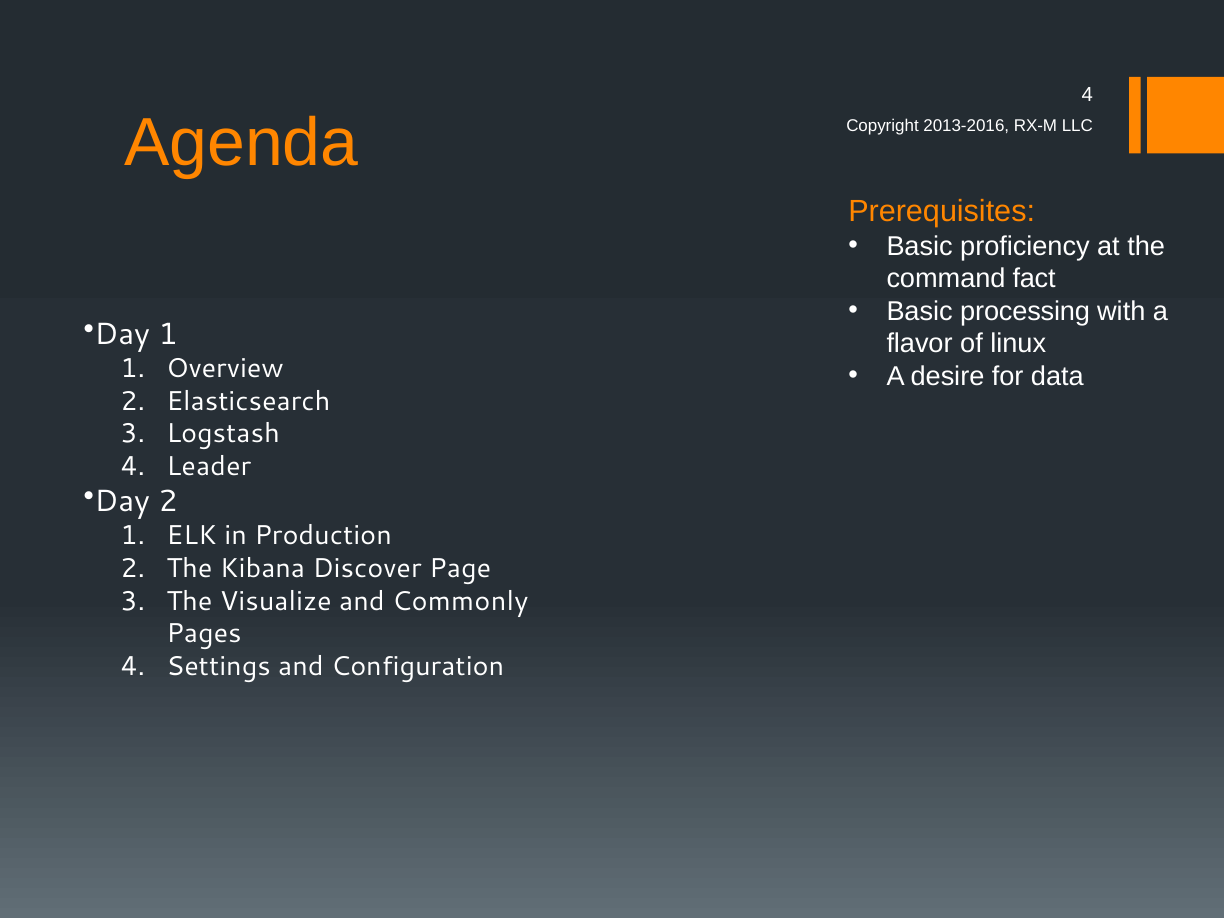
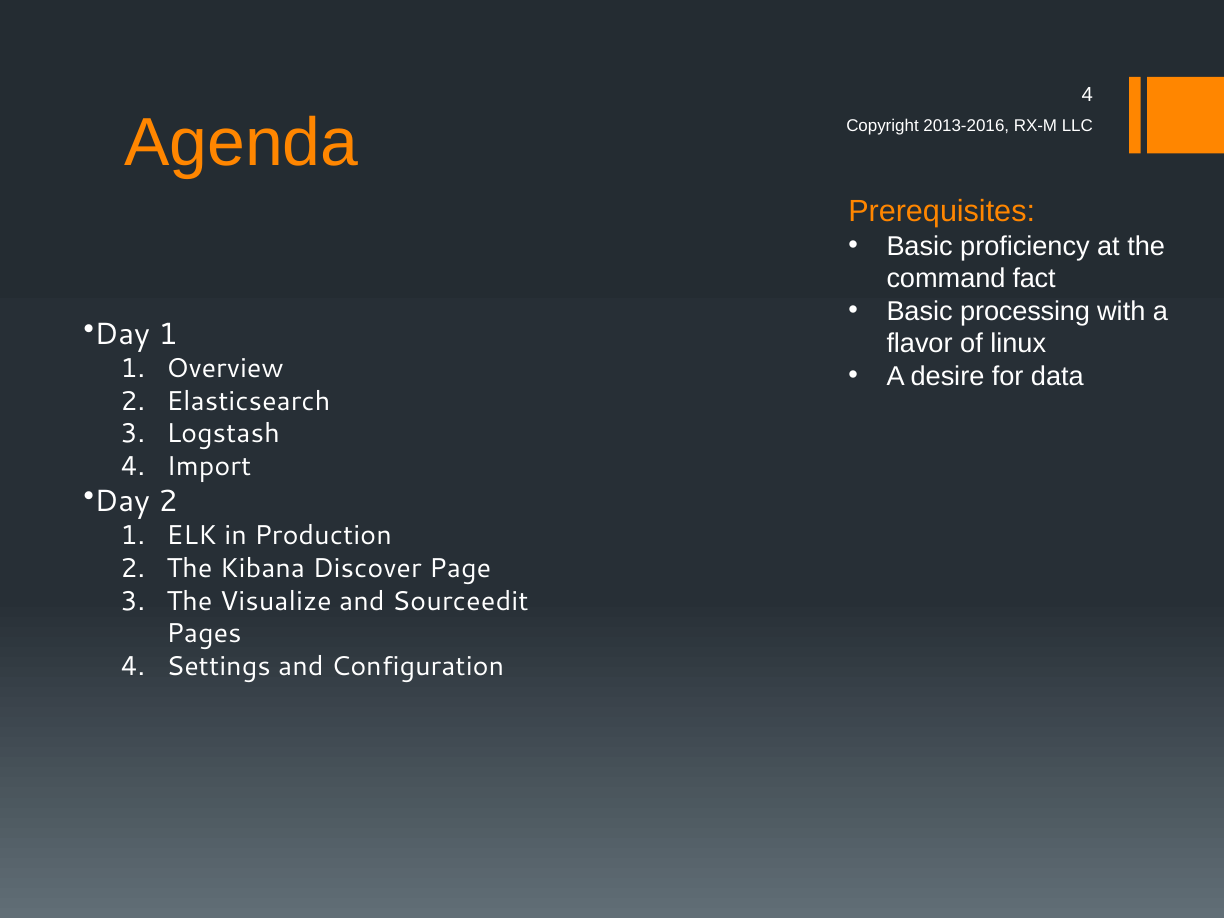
Leader: Leader -> Import
Commonly: Commonly -> Sourceedit
